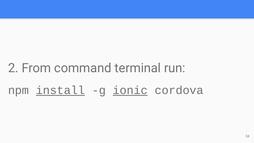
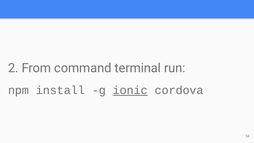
install underline: present -> none
